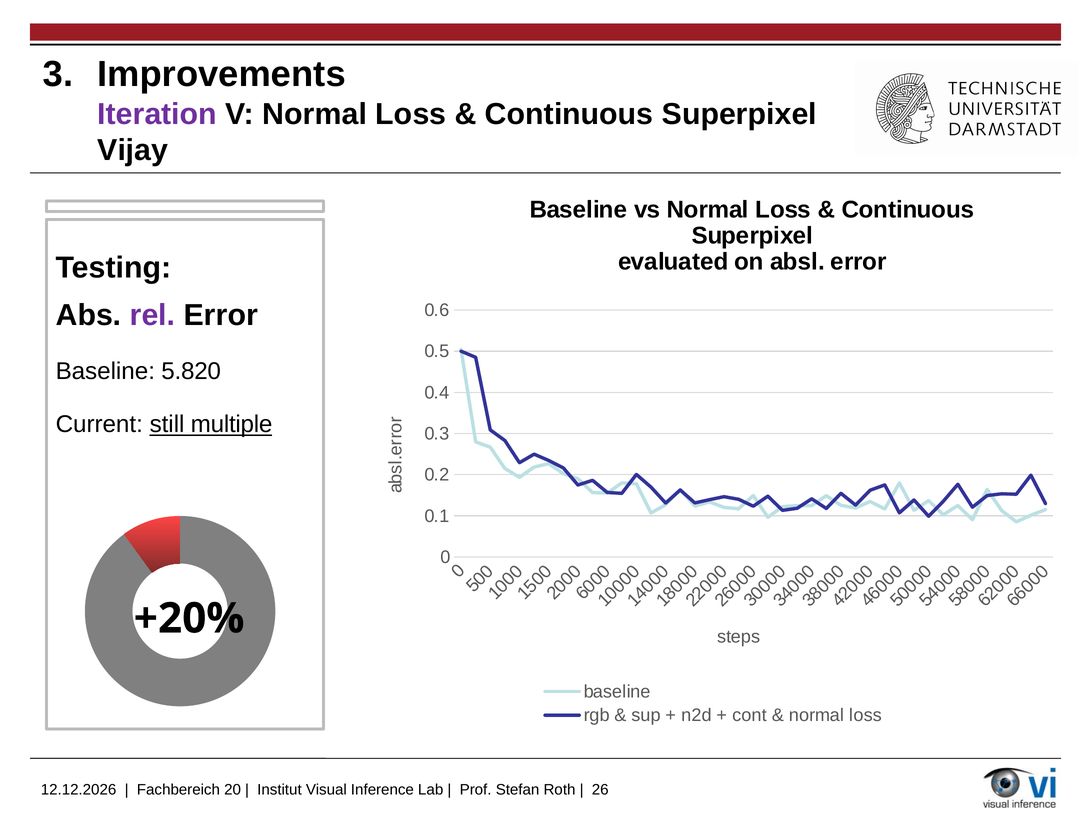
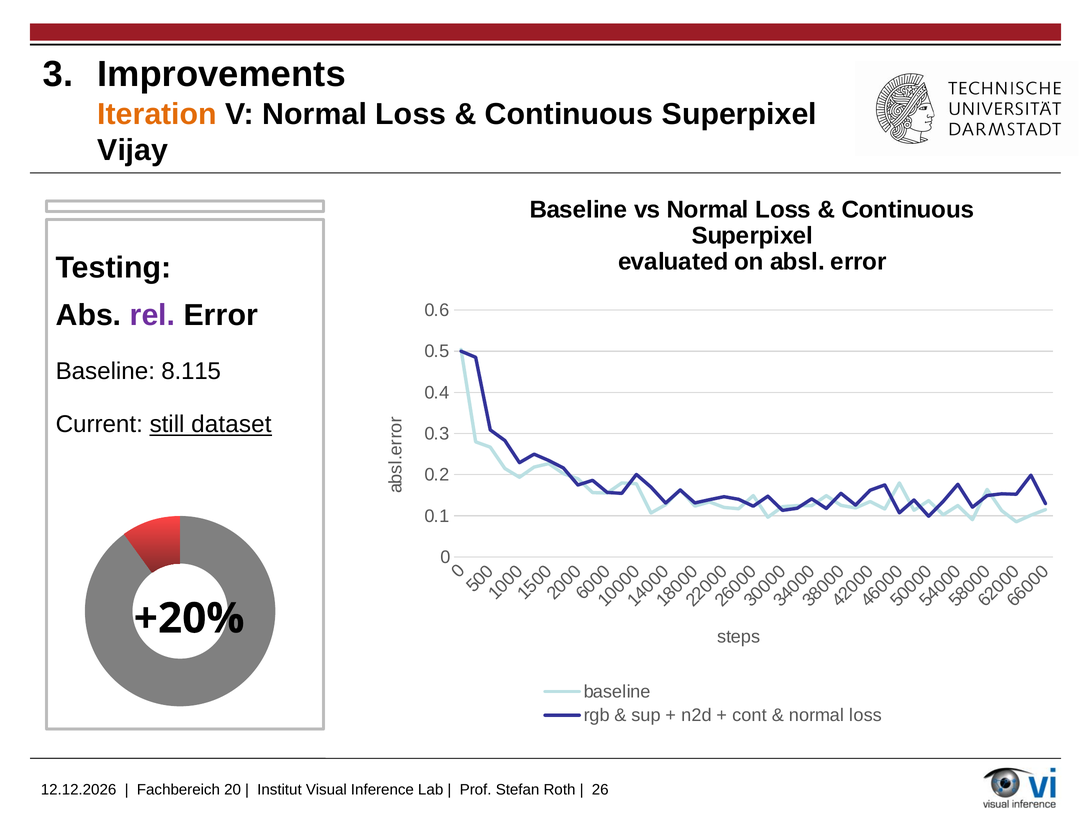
Iteration colour: purple -> orange
5.820: 5.820 -> 8.115
multiple: multiple -> dataset
